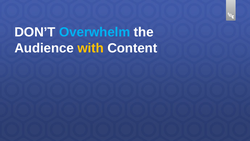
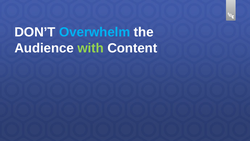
with colour: yellow -> light green
